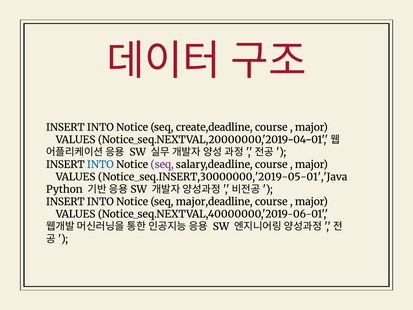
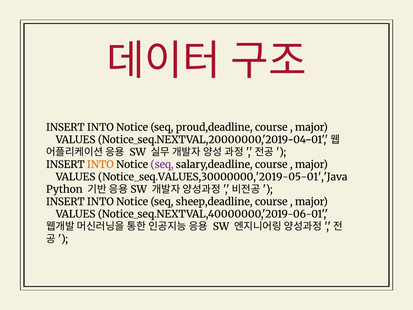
create,deadline: create,deadline -> proud,deadline
INTO at (100, 164) colour: blue -> orange
Notice_seq.INSERT,30000000,'2019-05-01','Java: Notice_seq.INSERT,30000000,'2019-05-01','Java -> Notice_seq.VALUES,30000000,'2019-05-01','Java
major,deadline: major,deadline -> sheep,deadline
